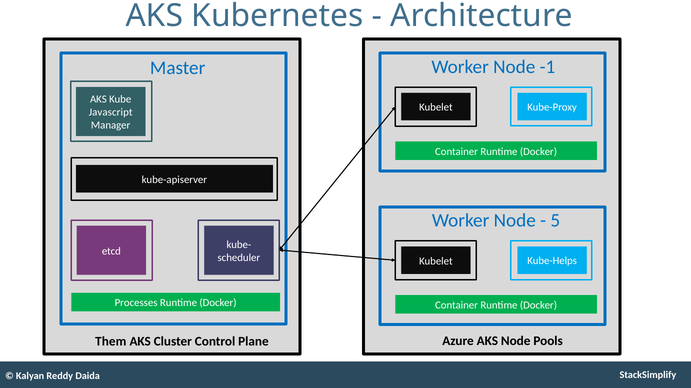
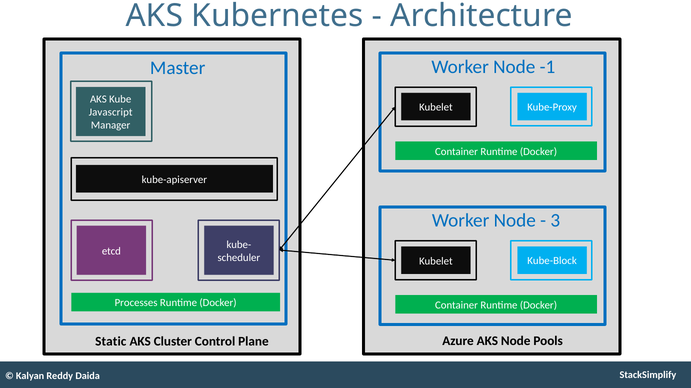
5: 5 -> 3
Kube-Helps: Kube-Helps -> Kube-Block
Them: Them -> Static
